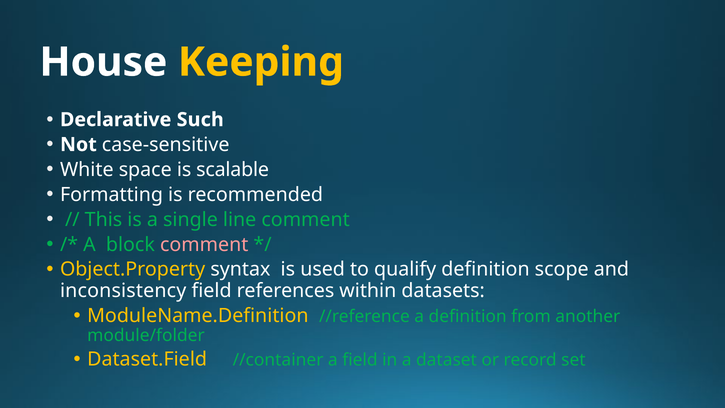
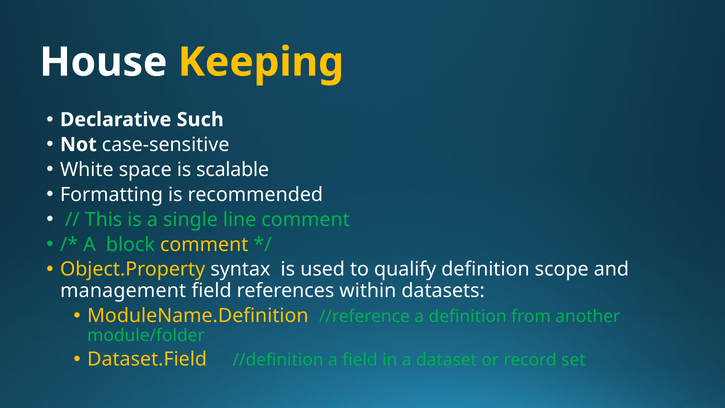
comment at (204, 244) colour: pink -> yellow
inconsistency: inconsistency -> management
//container: //container -> //definition
